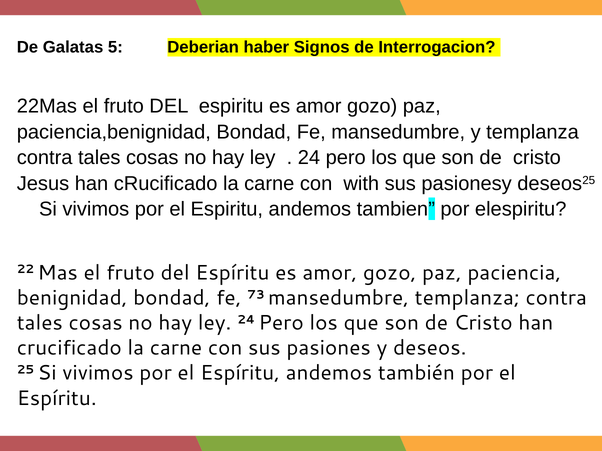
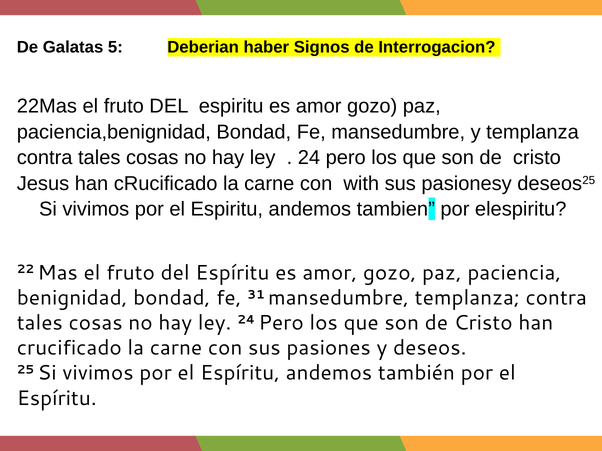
73: 73 -> 31
